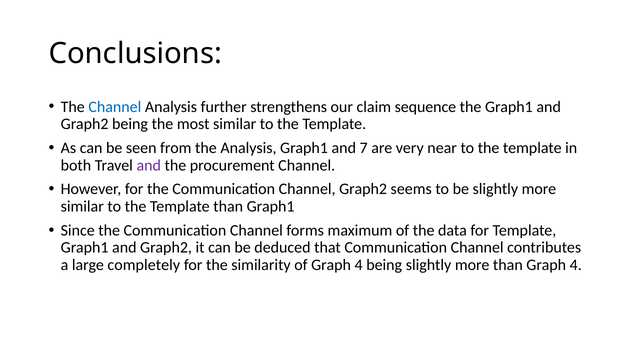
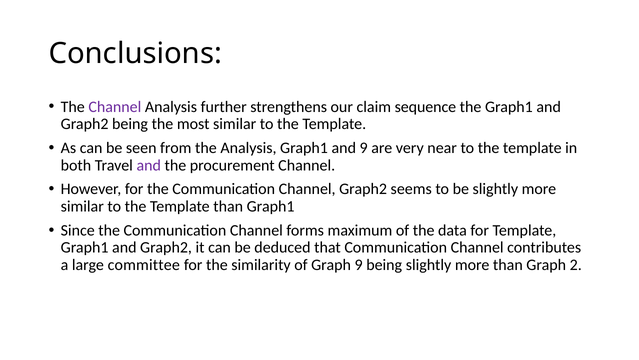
Channel at (115, 107) colour: blue -> purple
and 7: 7 -> 9
completely: completely -> committee
of Graph 4: 4 -> 9
than Graph 4: 4 -> 2
